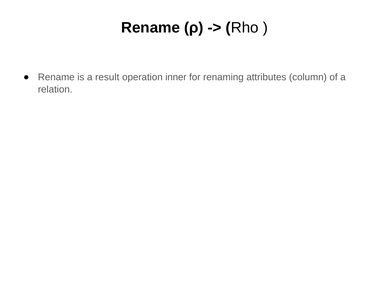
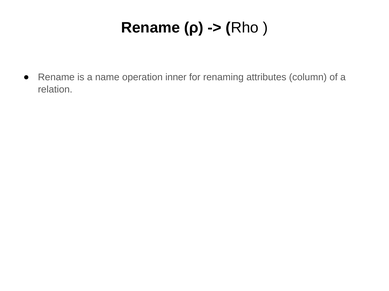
result: result -> name
